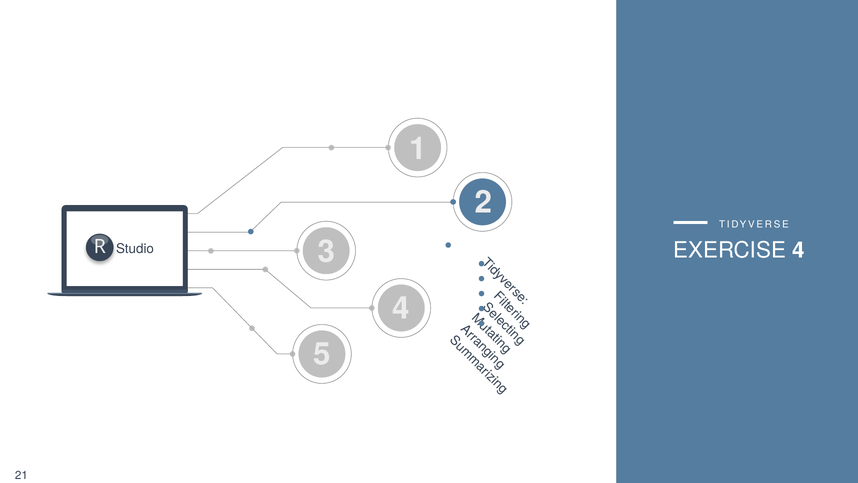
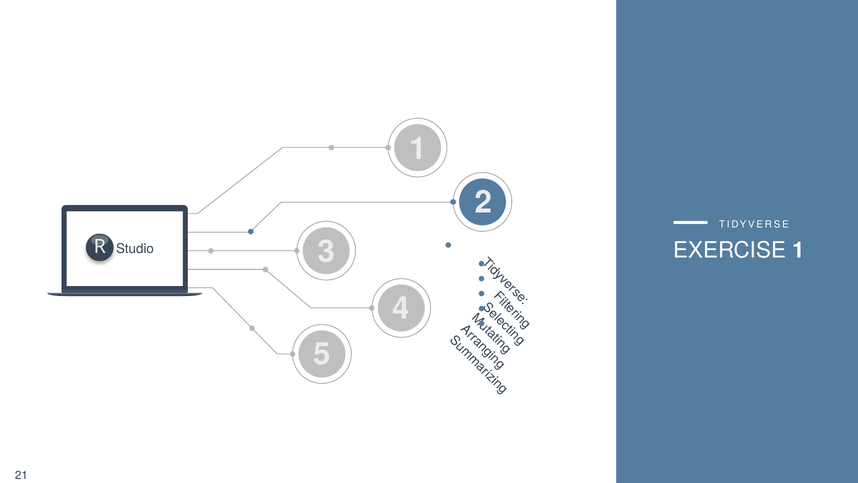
EXERCISE 4: 4 -> 1
